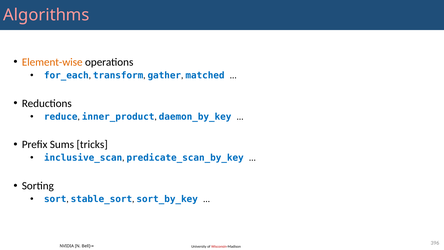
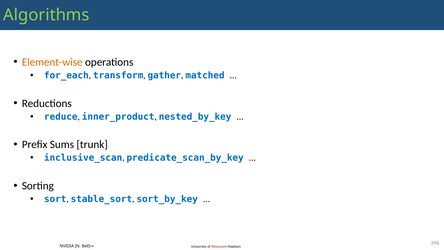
Algorithms colour: pink -> light green
daemon_by_key: daemon_by_key -> nested_by_key
tricks: tricks -> trunk
